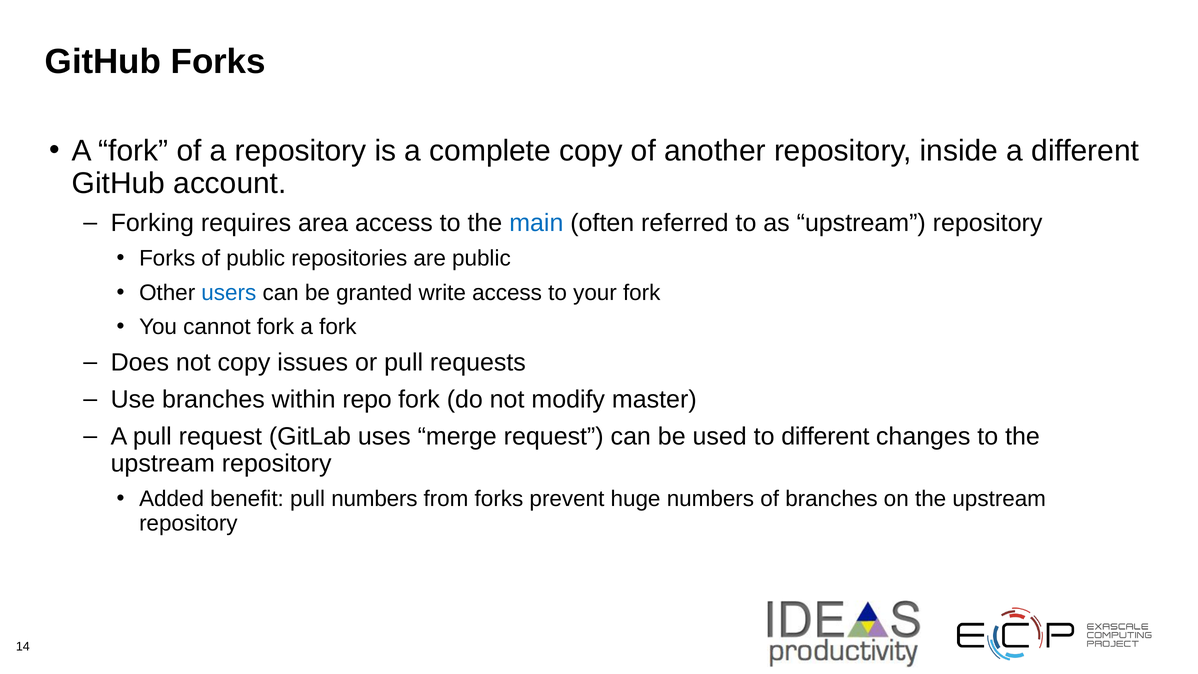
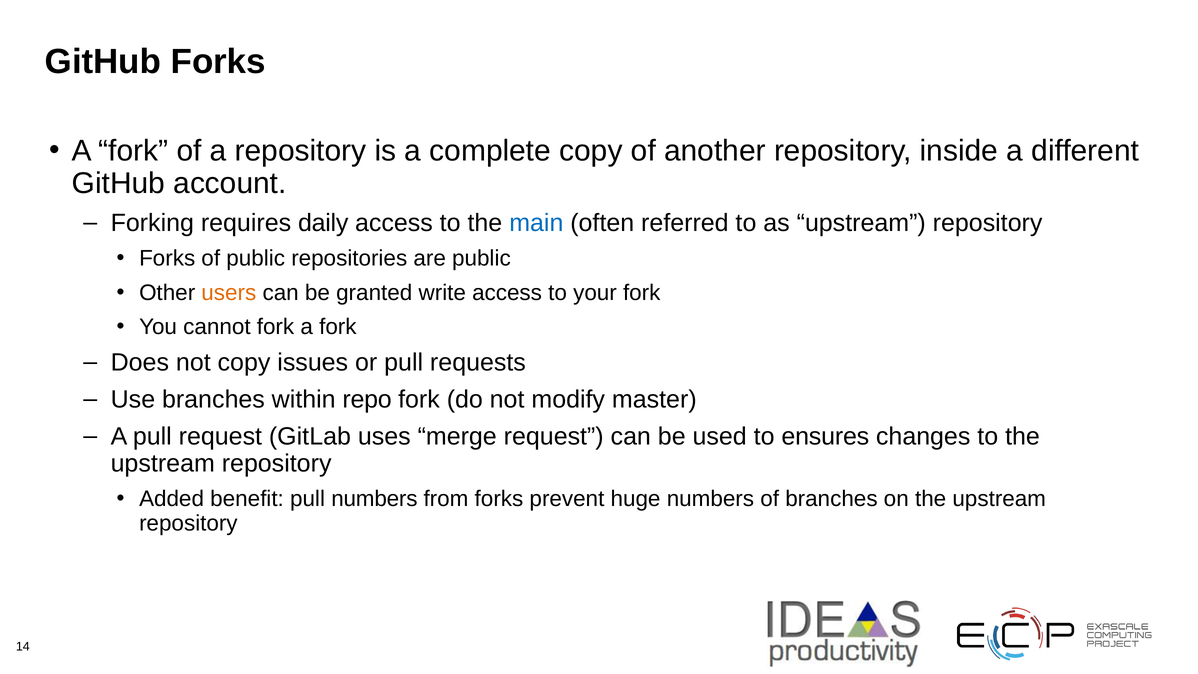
area: area -> daily
users colour: blue -> orange
to different: different -> ensures
